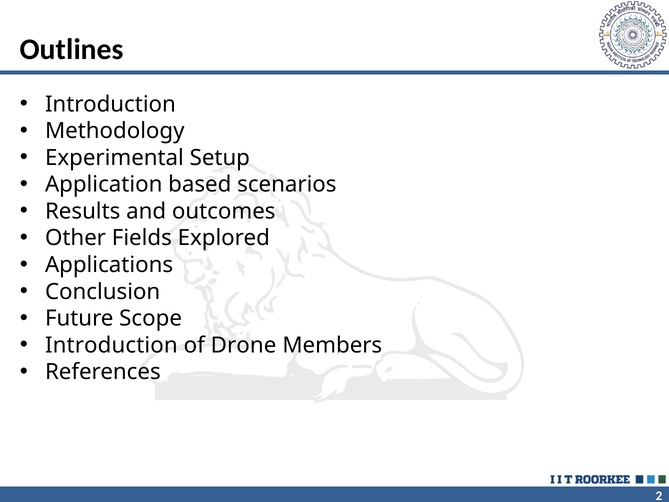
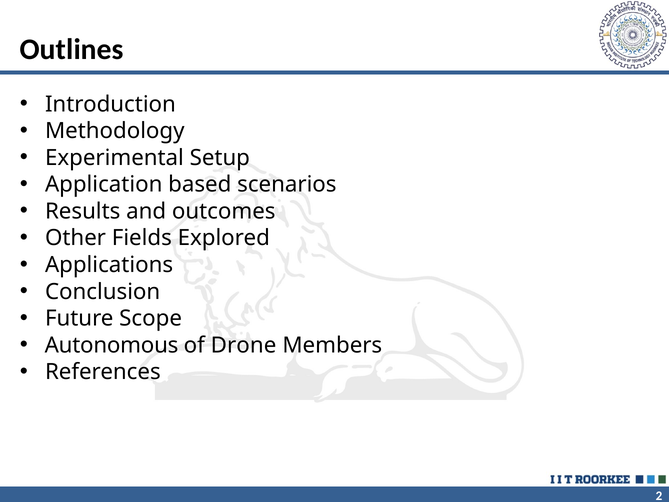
Introduction at (111, 345): Introduction -> Autonomous
